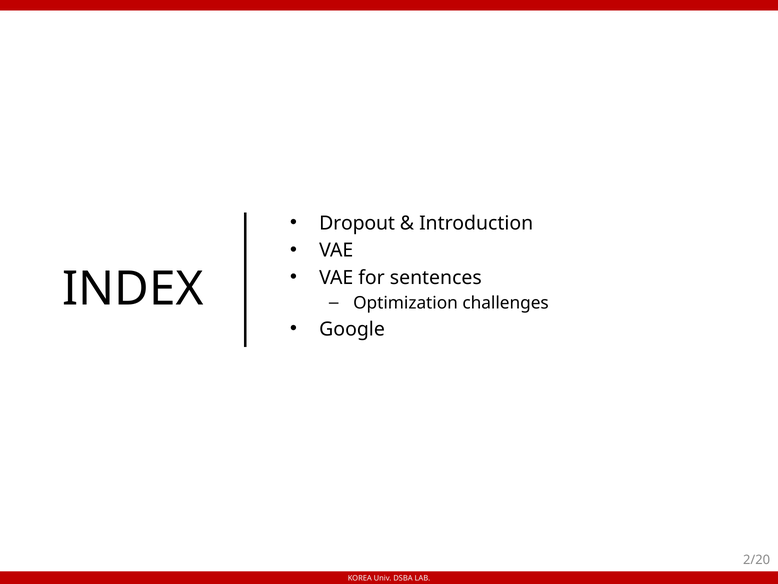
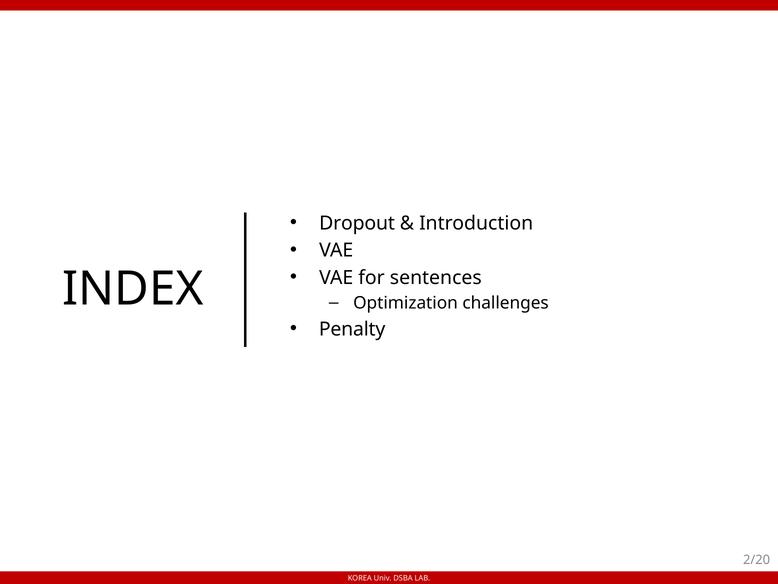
Google: Google -> Penalty
